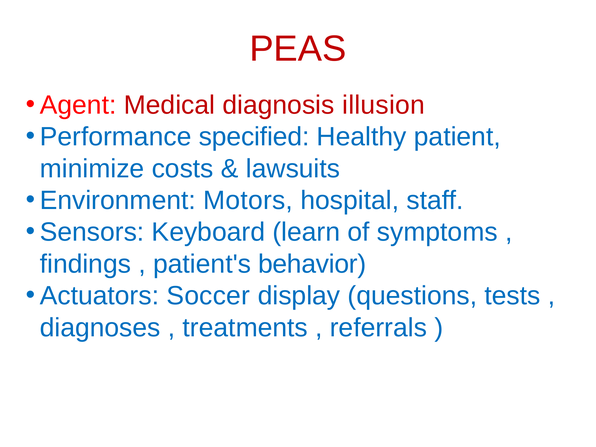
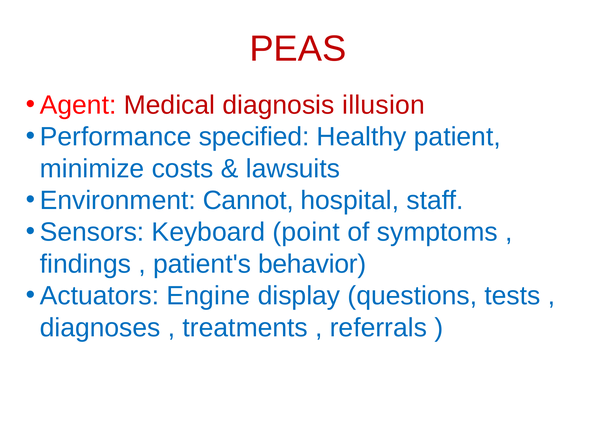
Motors: Motors -> Cannot
learn: learn -> point
Soccer: Soccer -> Engine
